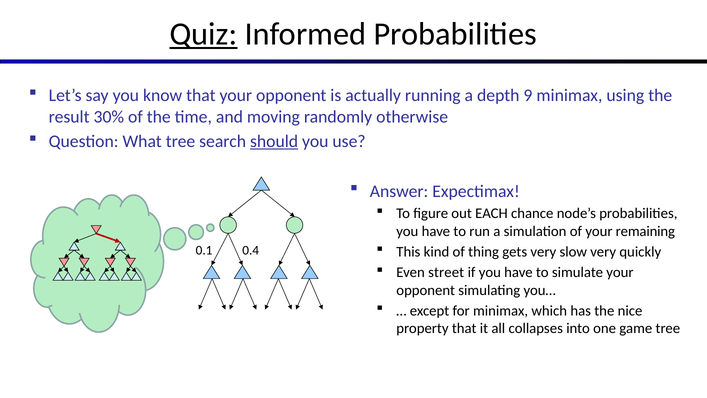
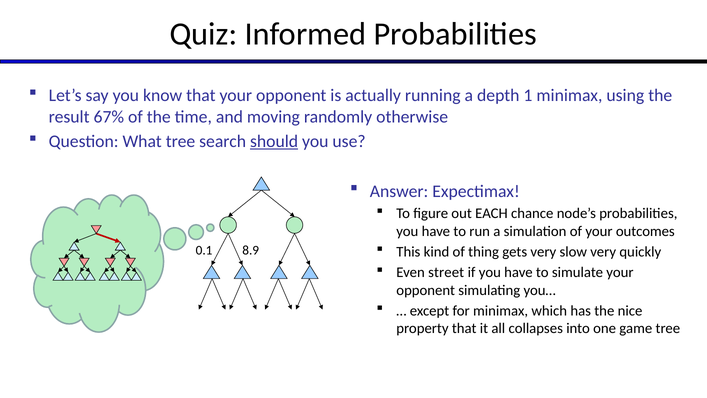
Quiz underline: present -> none
9: 9 -> 1
30%: 30% -> 67%
remaining: remaining -> outcomes
0.4: 0.4 -> 8.9
